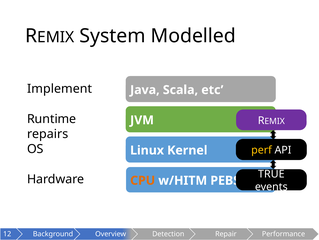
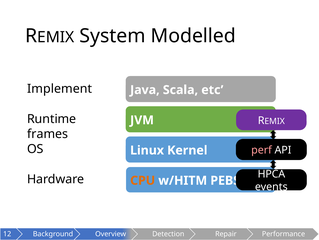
repairs: repairs -> frames
perf colour: yellow -> pink
TRUE: TRUE -> HPCA
